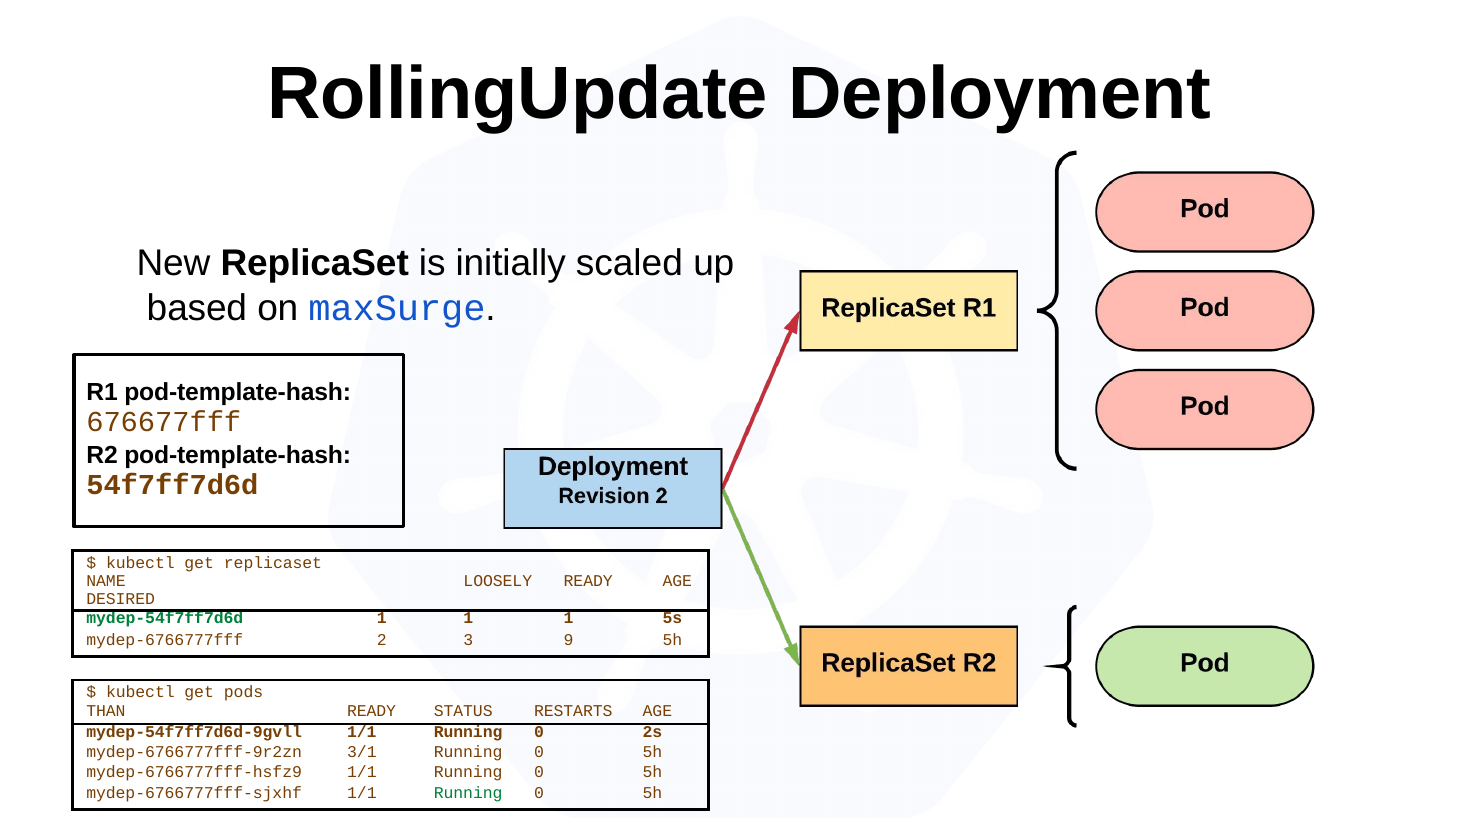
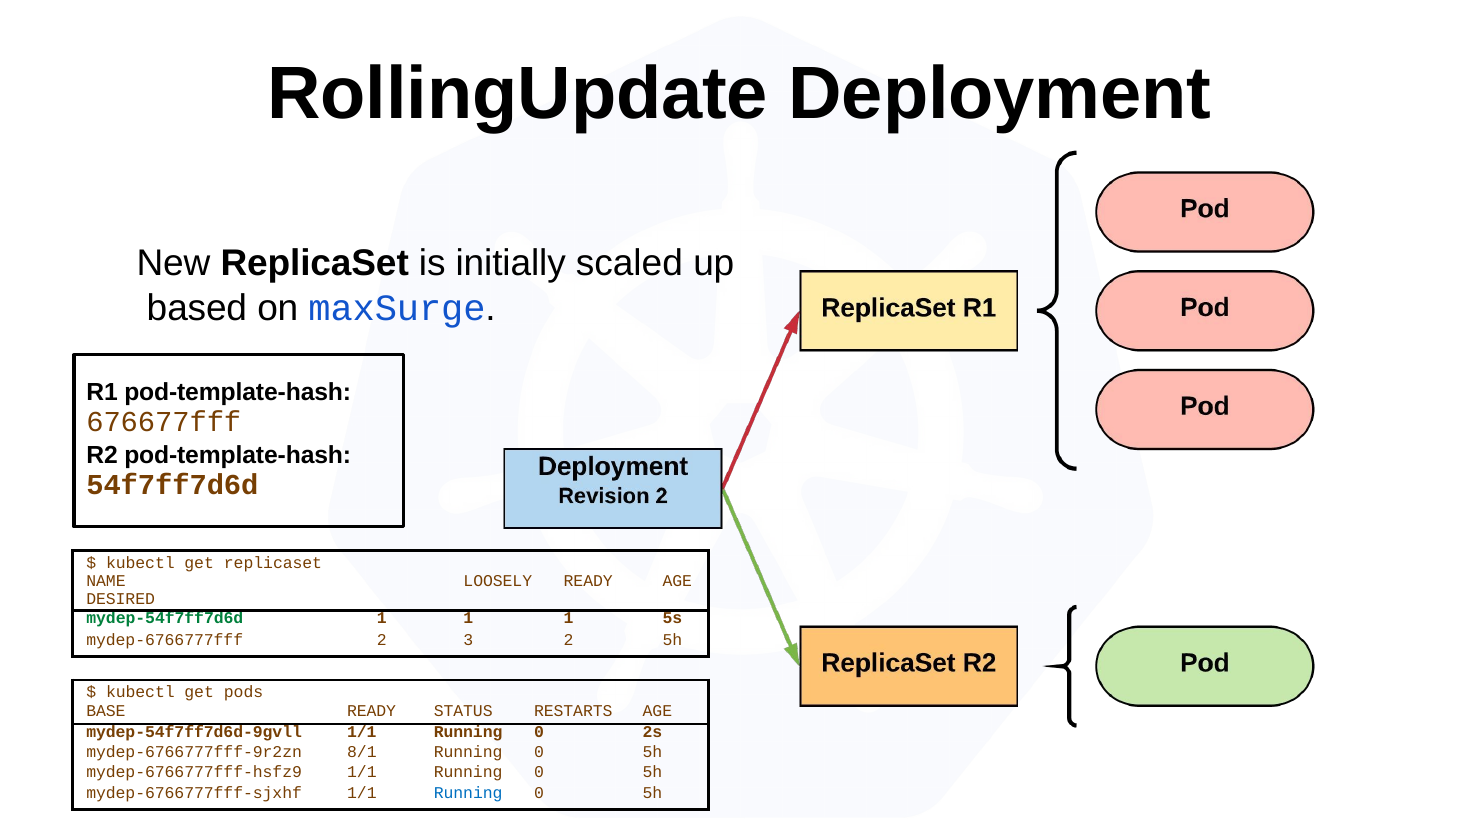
3 9: 9 -> 2
THAN: THAN -> BASE
3/1: 3/1 -> 8/1
Running at (468, 793) colour: green -> blue
